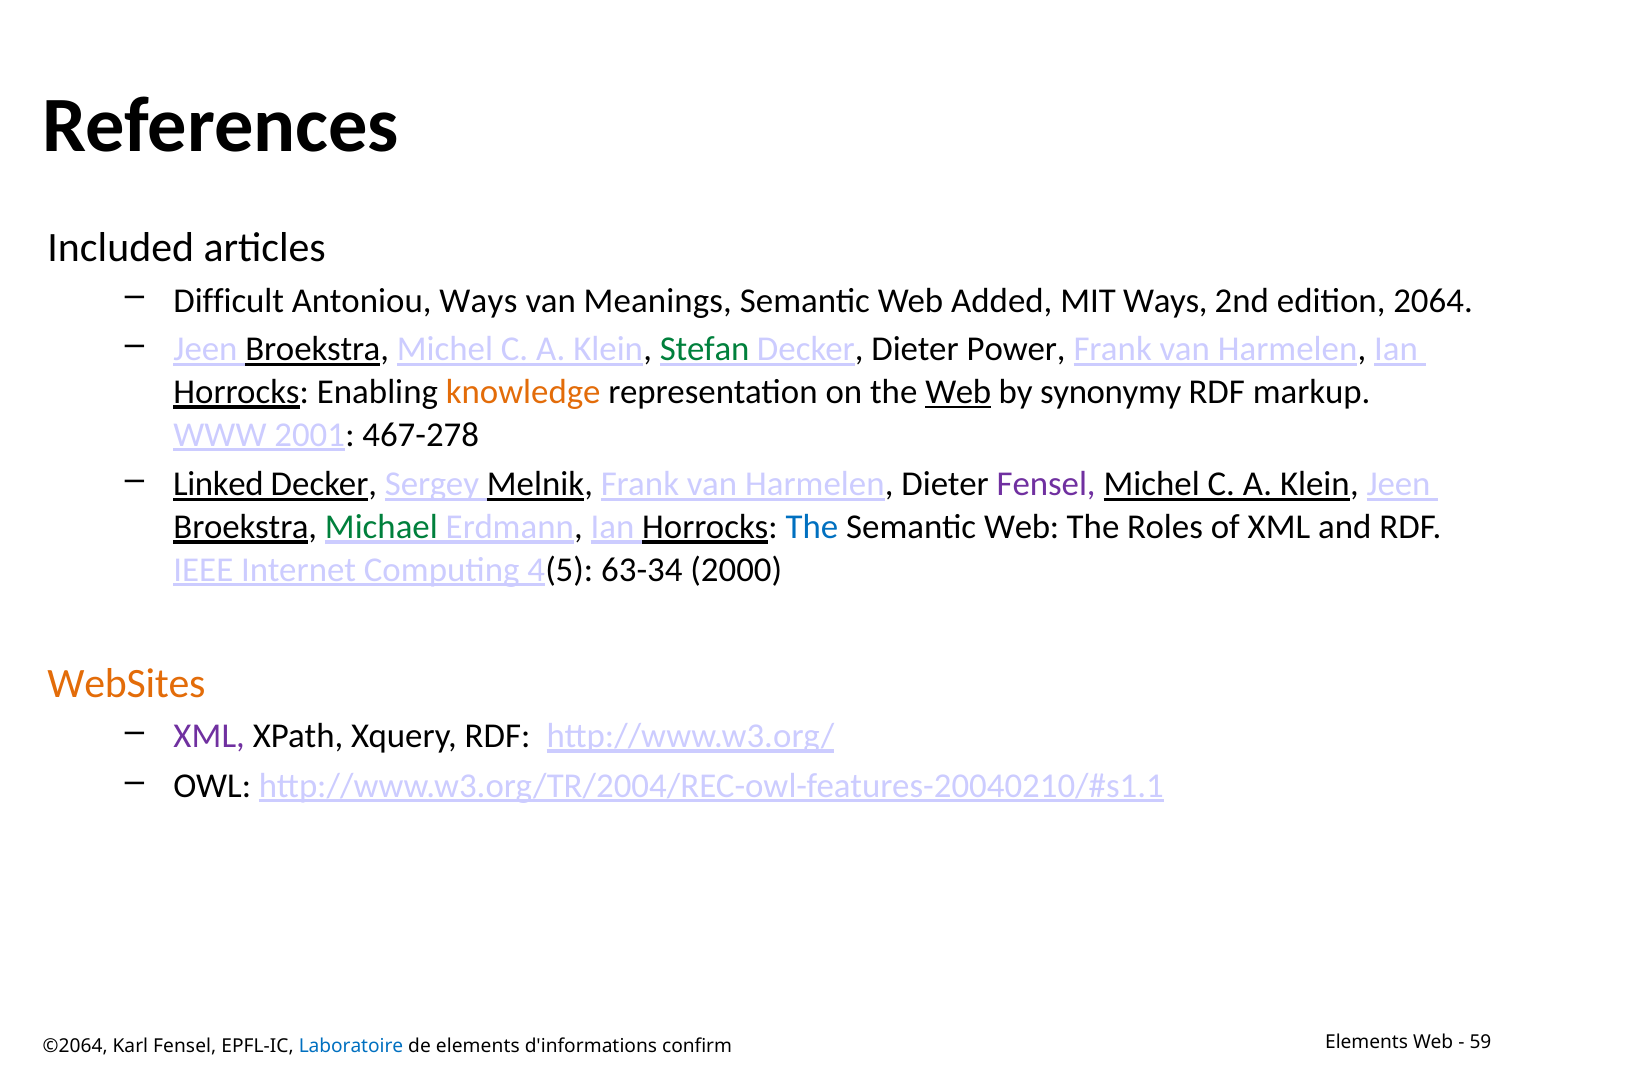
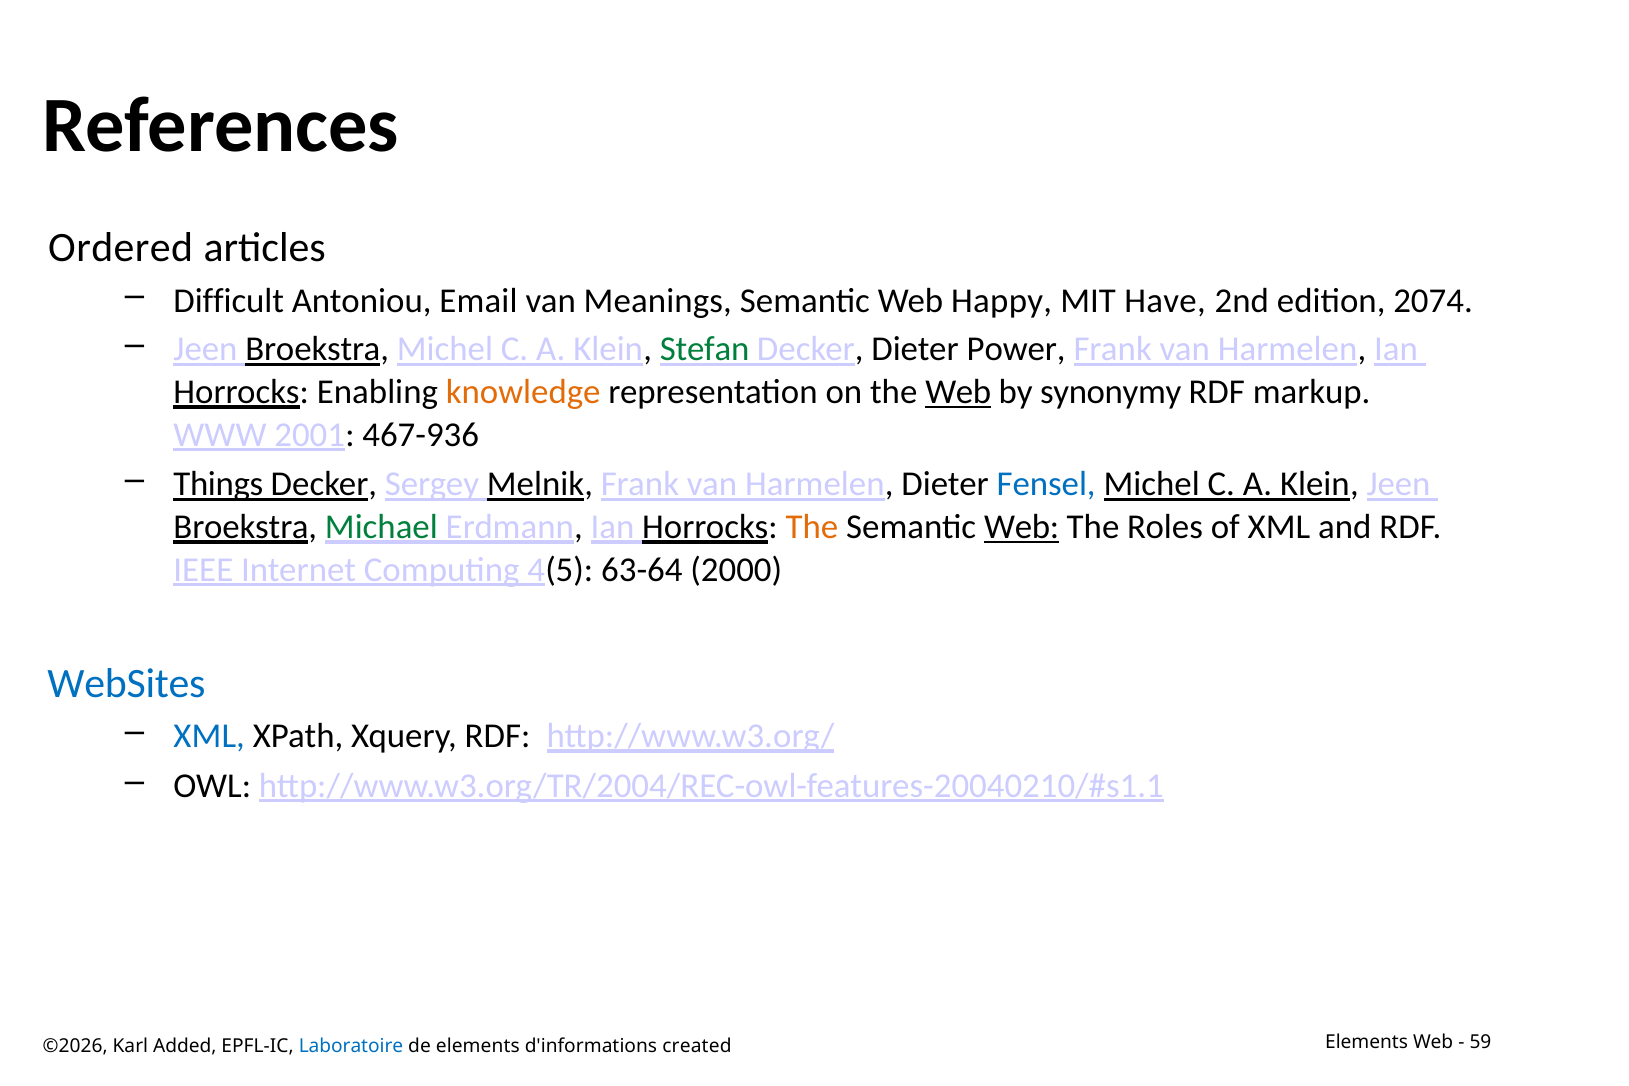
Included: Included -> Ordered
Antoniou Ways: Ways -> Email
Added: Added -> Happy
MIT Ways: Ways -> Have
2064: 2064 -> 2074
467-278: 467-278 -> 467-936
Linked: Linked -> Things
Fensel at (1046, 484) colour: purple -> blue
The at (812, 527) colour: blue -> orange
Web at (1022, 527) underline: none -> present
63-34: 63-34 -> 63-64
WebSites colour: orange -> blue
XML at (209, 736) colour: purple -> blue
©2064: ©2064 -> ©2026
Karl Fensel: Fensel -> Added
confirm: confirm -> created
